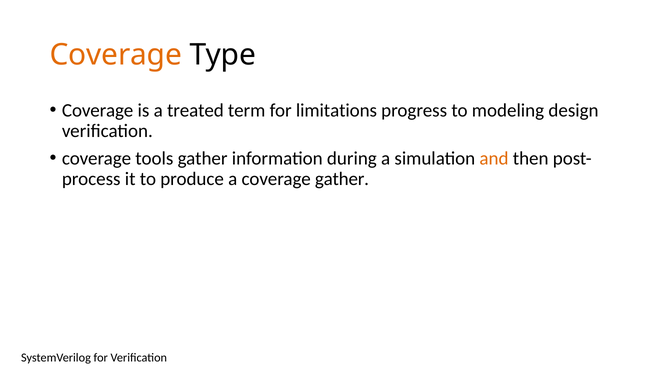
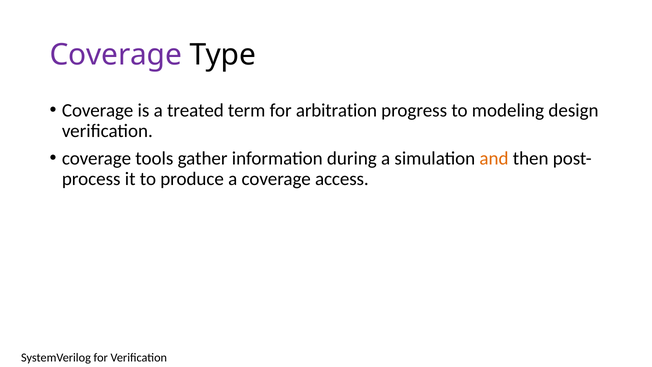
Coverage at (116, 55) colour: orange -> purple
limitations: limitations -> arbitration
coverage gather: gather -> access
